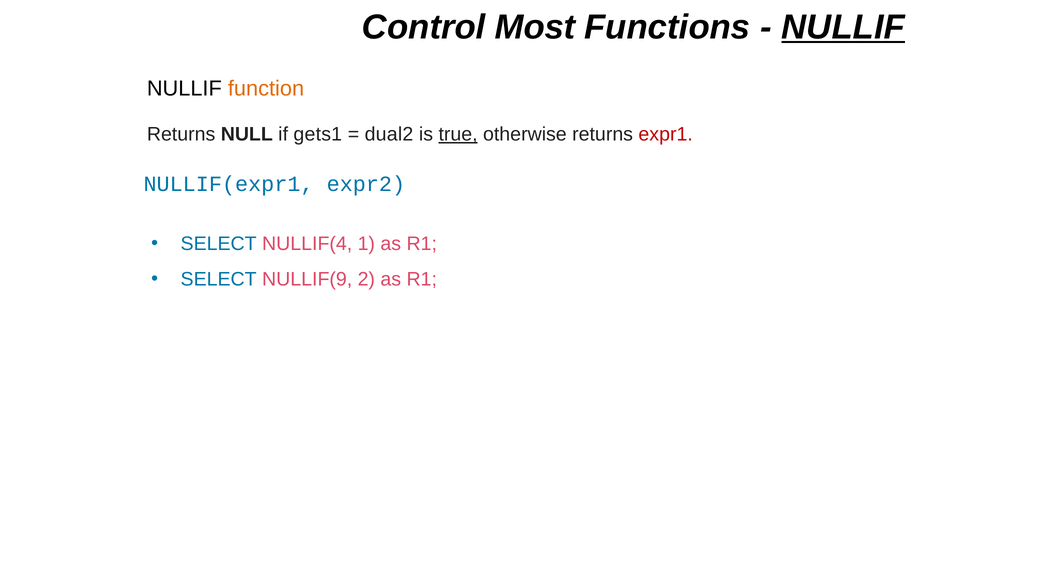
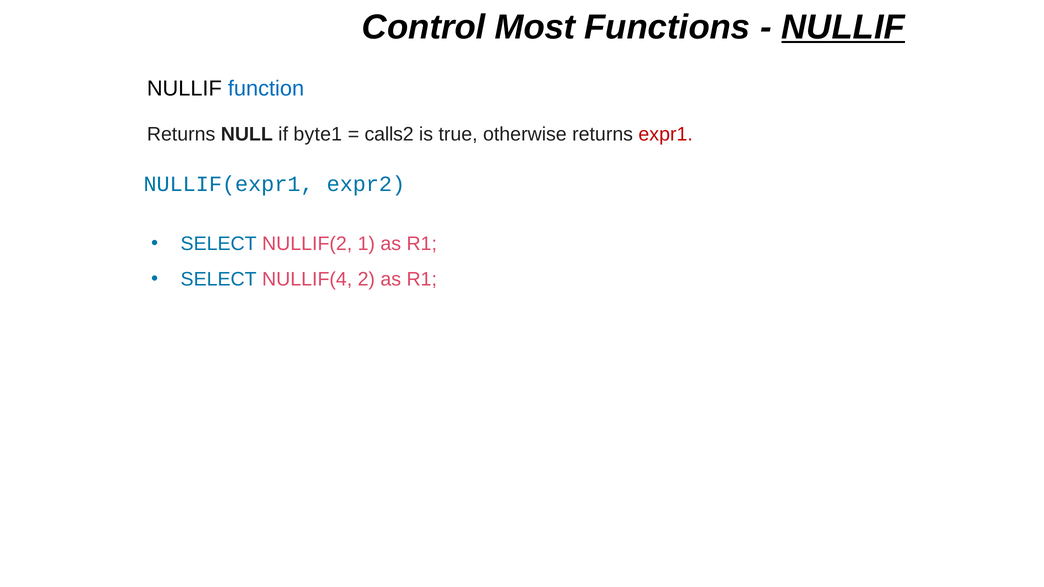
function colour: orange -> blue
gets1: gets1 -> byte1
dual2: dual2 -> calls2
true underline: present -> none
NULLIF(4: NULLIF(4 -> NULLIF(2
NULLIF(9: NULLIF(9 -> NULLIF(4
